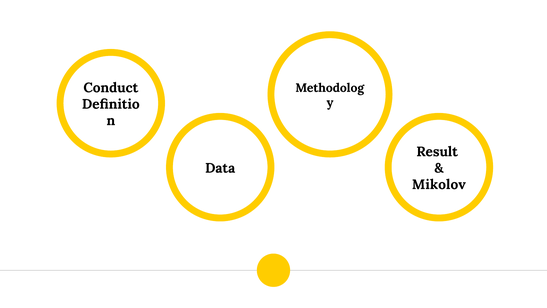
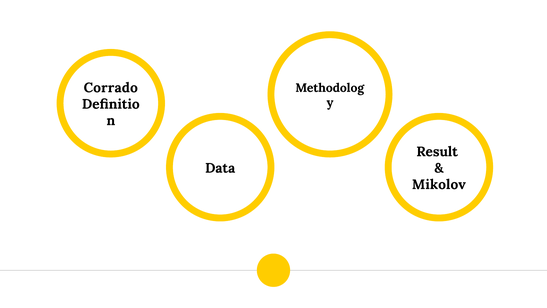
Conduct: Conduct -> Corrado
